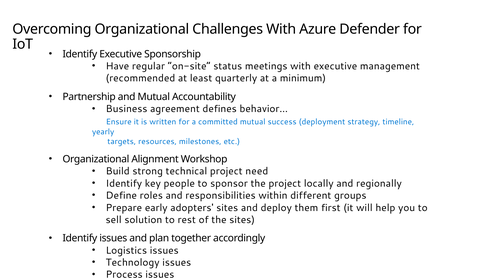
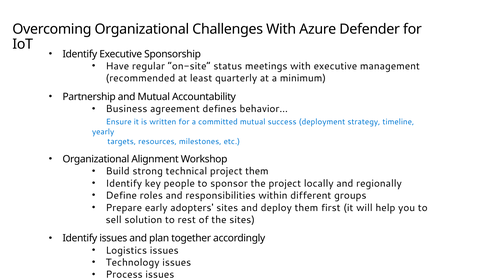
project need: need -> them
